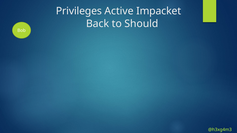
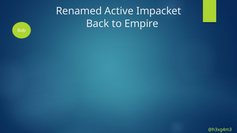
Privileges: Privileges -> Renamed
Should: Should -> Empire
